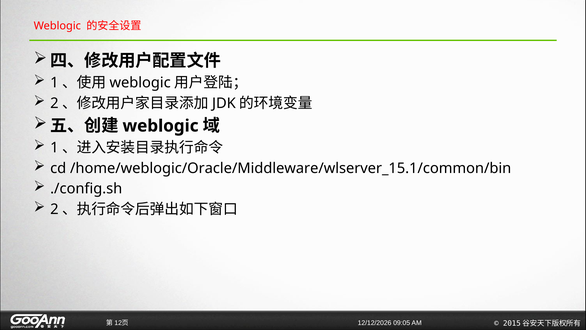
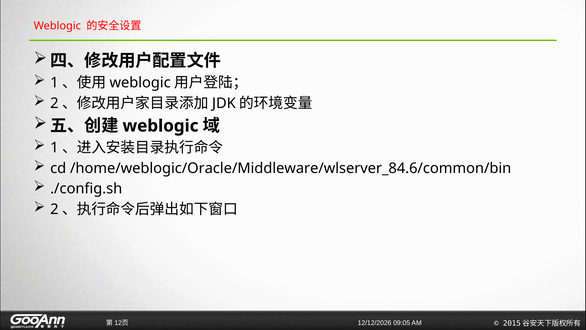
/home/weblogic/Oracle/Middleware/wlserver_15.1/common/bin: /home/weblogic/Oracle/Middleware/wlserver_15.1/common/bin -> /home/weblogic/Oracle/Middleware/wlserver_84.6/common/bin
